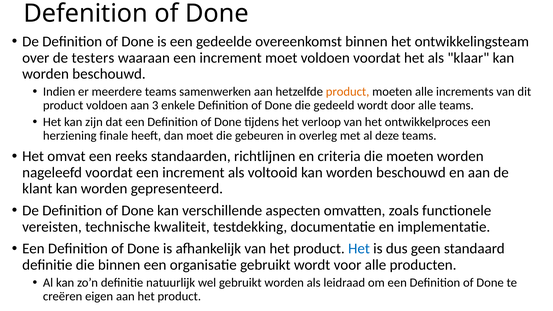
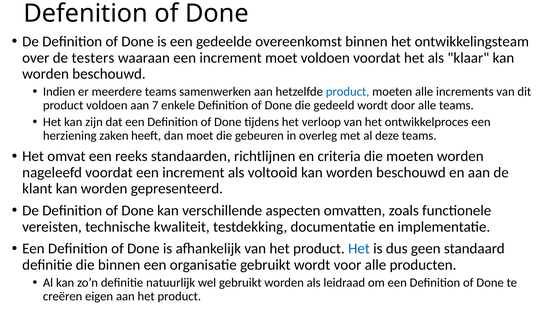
product at (348, 92) colour: orange -> blue
3: 3 -> 7
finale: finale -> zaken
